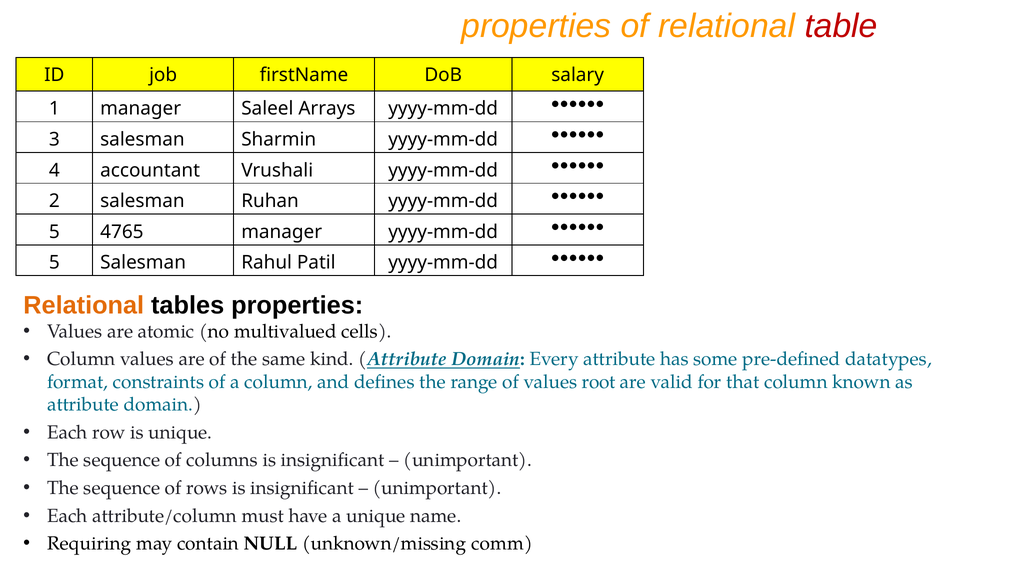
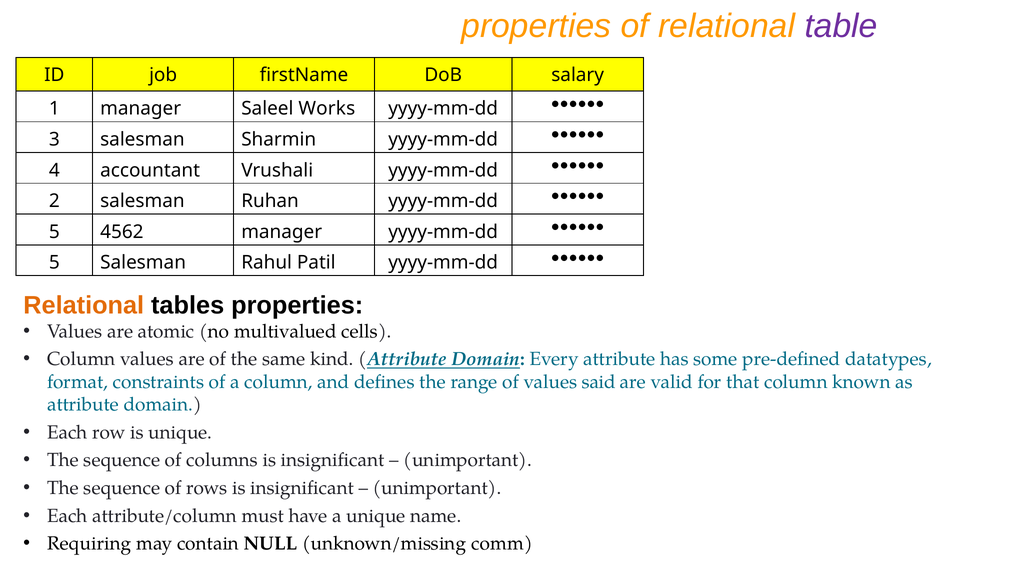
table colour: red -> purple
Arrays: Arrays -> Works
4765: 4765 -> 4562
root: root -> said
